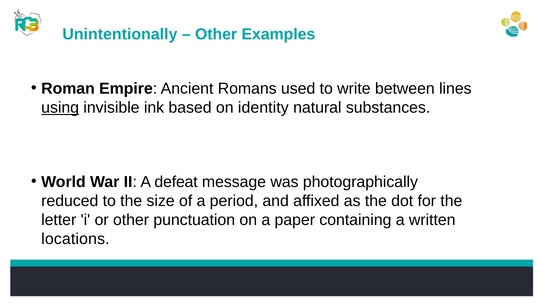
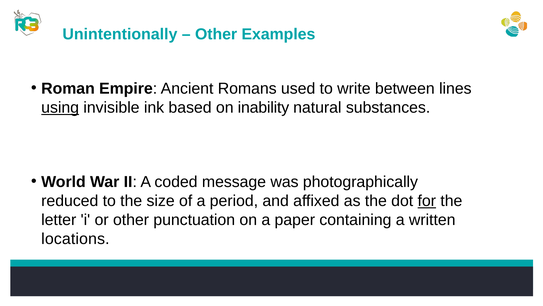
identity: identity -> inability
defeat: defeat -> coded
for underline: none -> present
